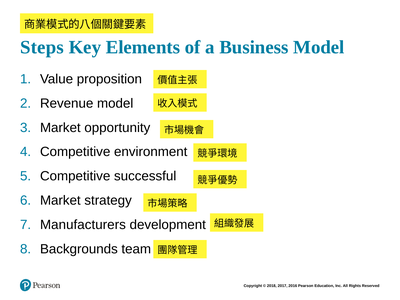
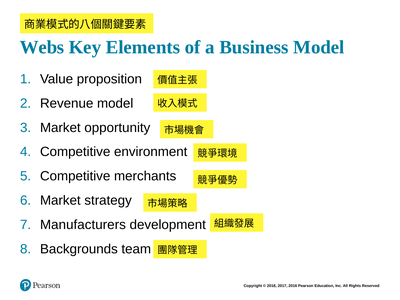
Steps: Steps -> Webs
successful: successful -> merchants
